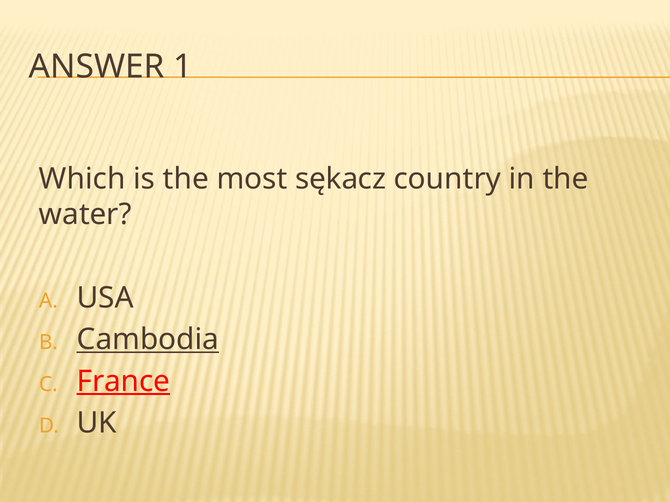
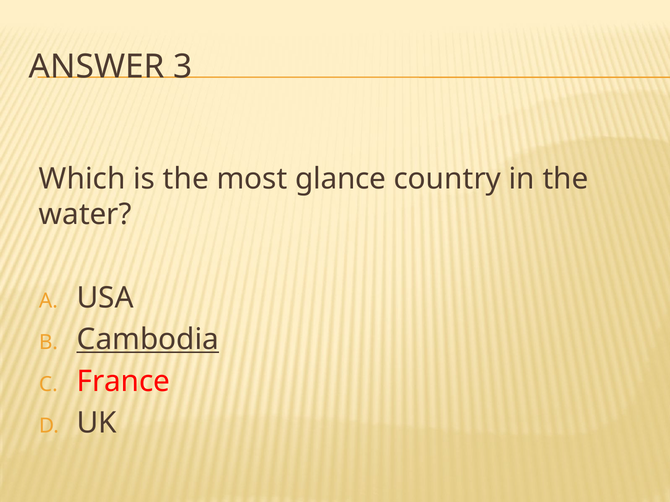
1: 1 -> 3
sękacz: sękacz -> glance
France underline: present -> none
